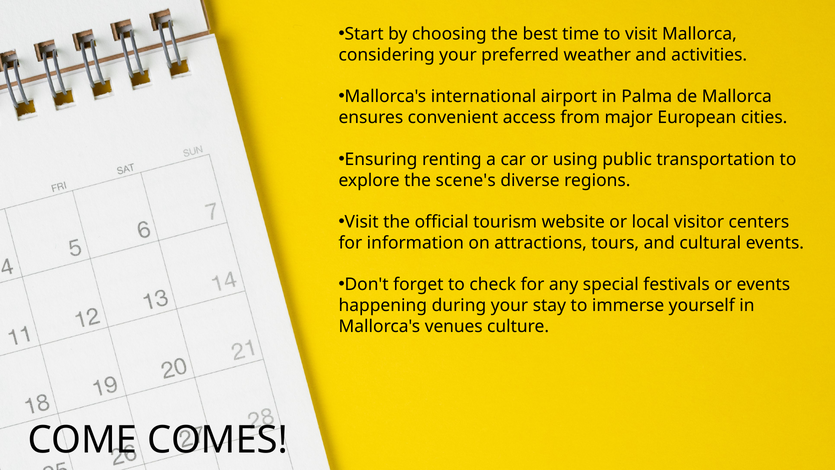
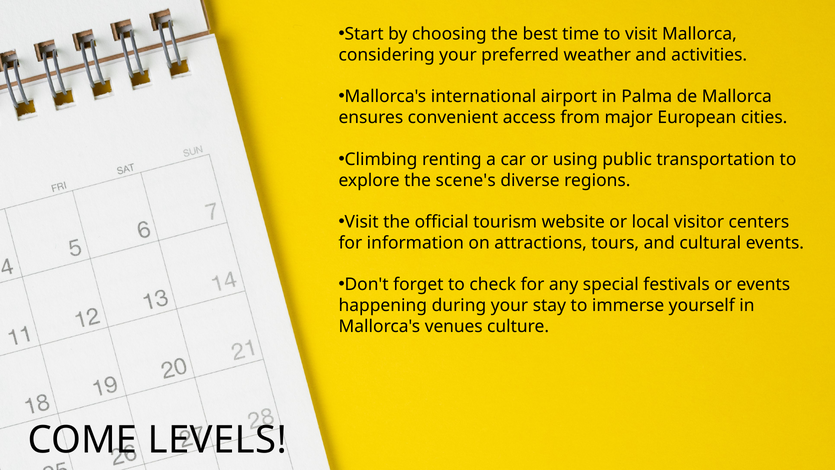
Ensuring: Ensuring -> Climbing
COMES: COMES -> LEVELS
